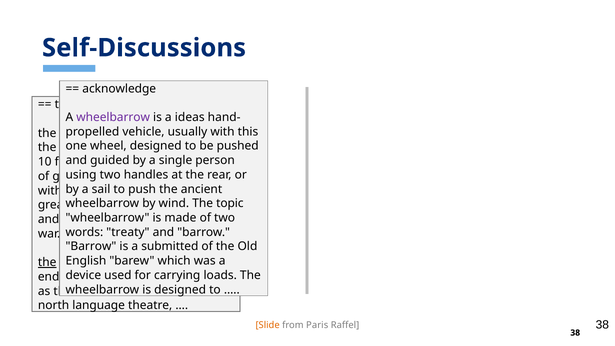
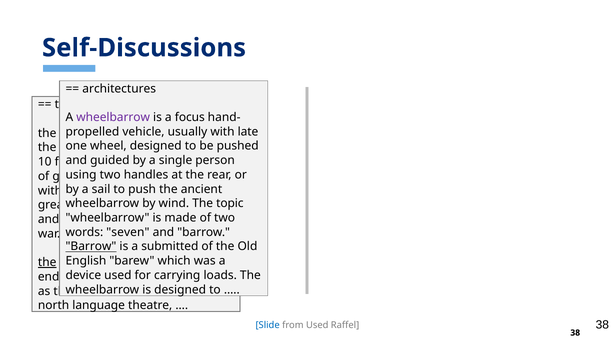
acknowledge: acknowledge -> architectures
ideas: ideas -> focus
this: this -> late
words treaty: treaty -> seven
Barrow at (91, 246) underline: none -> present
Slide colour: orange -> blue
from Paris: Paris -> Used
